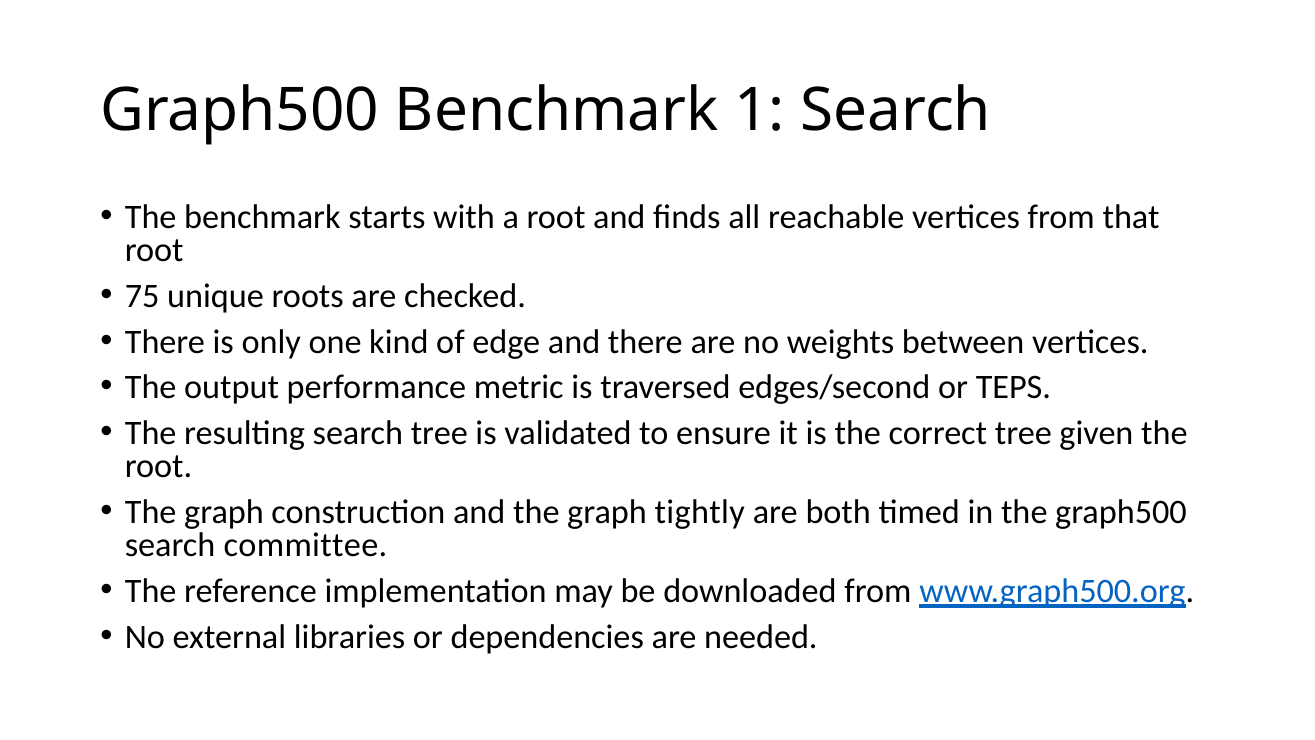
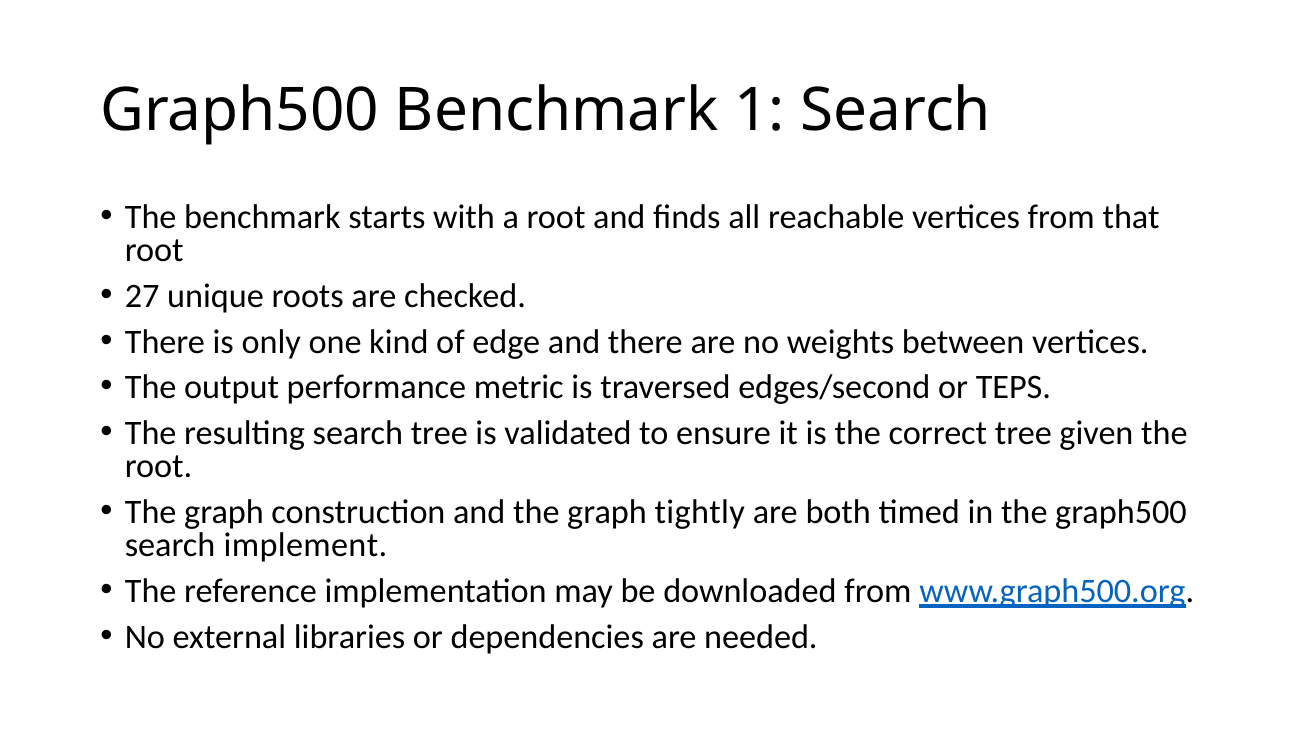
75: 75 -> 27
committee: committee -> implement
